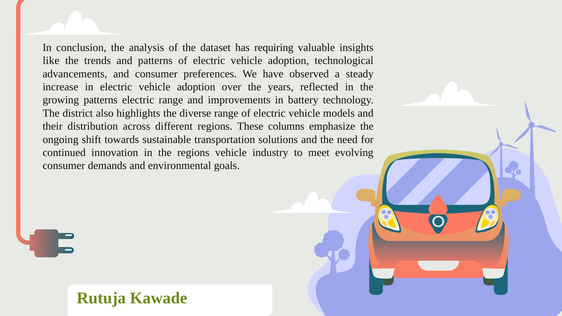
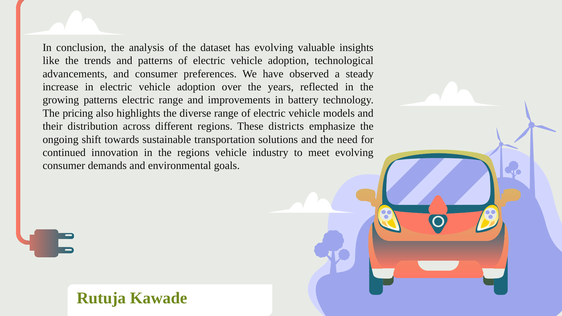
has requiring: requiring -> evolving
district: district -> pricing
columns: columns -> districts
